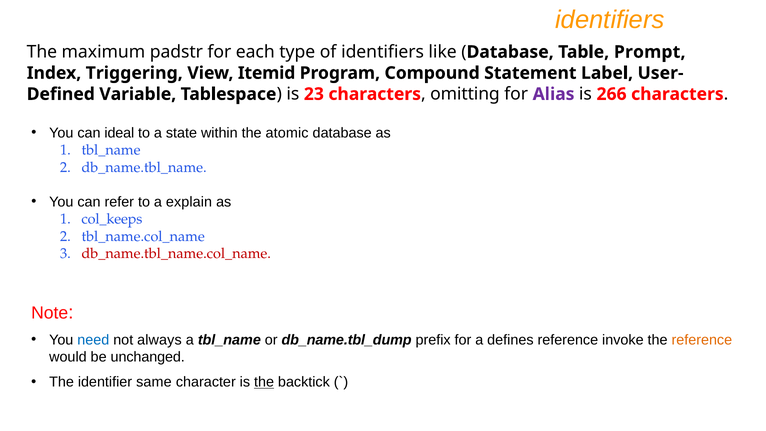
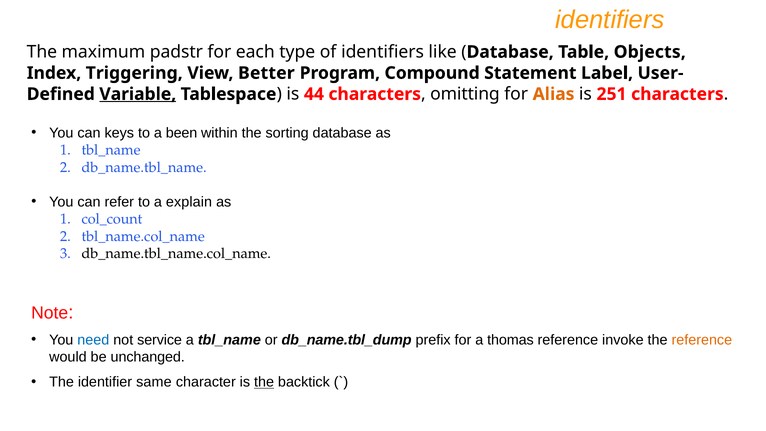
Prompt: Prompt -> Objects
Itemid: Itemid -> Better
Variable underline: none -> present
23: 23 -> 44
Alias colour: purple -> orange
266: 266 -> 251
ideal: ideal -> keys
state: state -> been
atomic: atomic -> sorting
col_keeps: col_keeps -> col_count
db_name.tbl_name.col_name colour: red -> black
always: always -> service
defines: defines -> thomas
